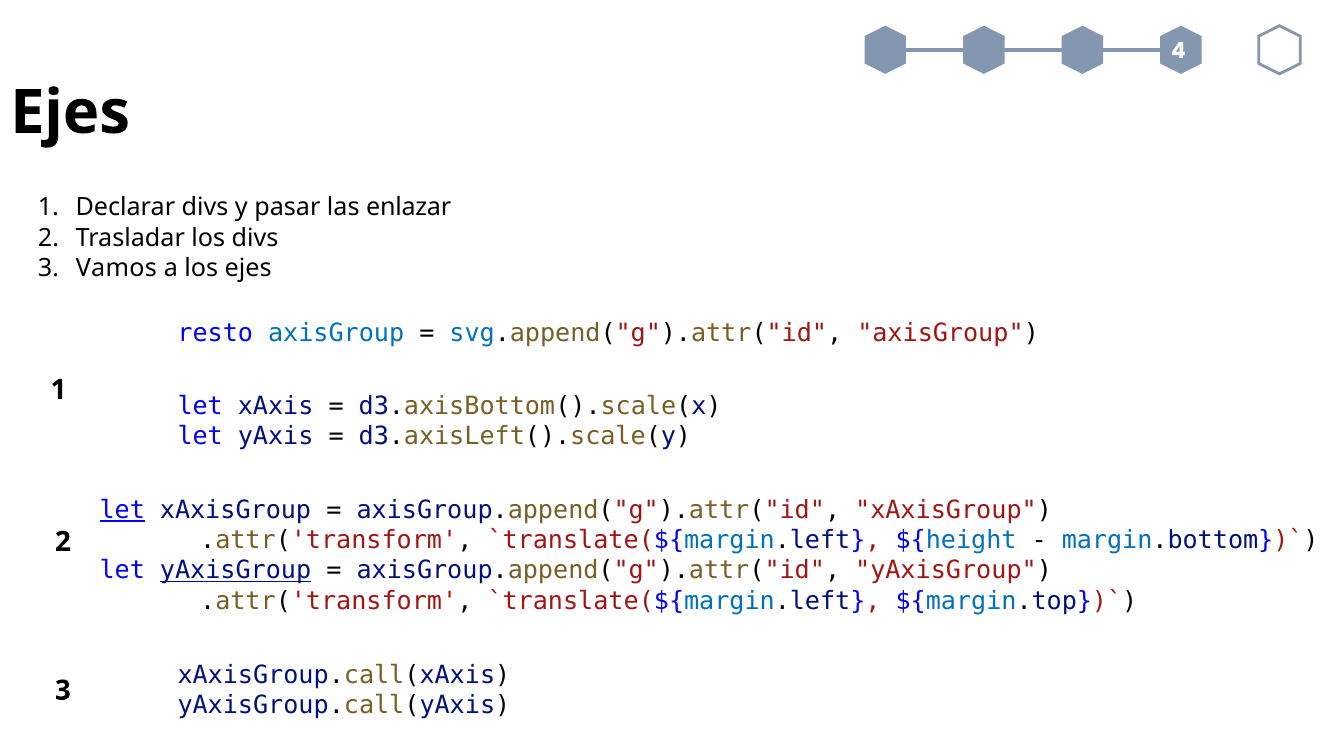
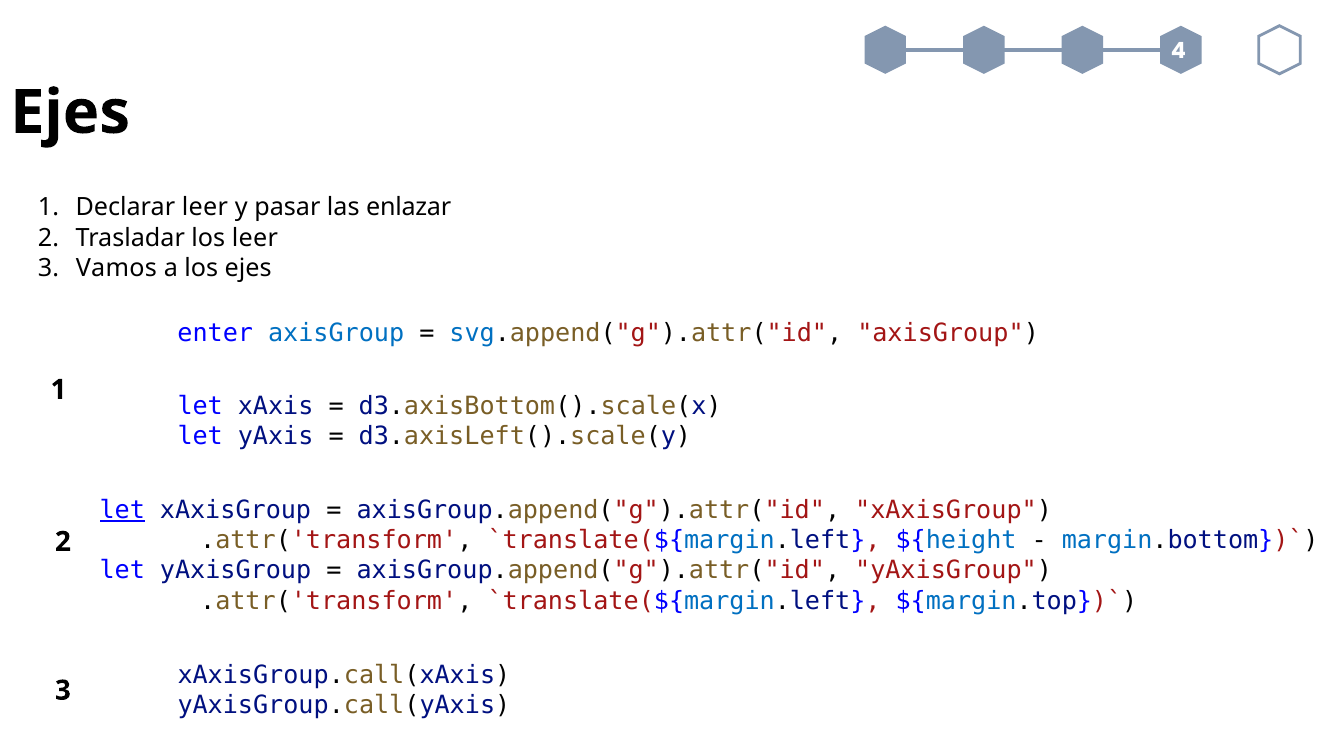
Declarar divs: divs -> leer
los divs: divs -> leer
resto: resto -> enter
yAxisGroup at (236, 571) underline: present -> none
